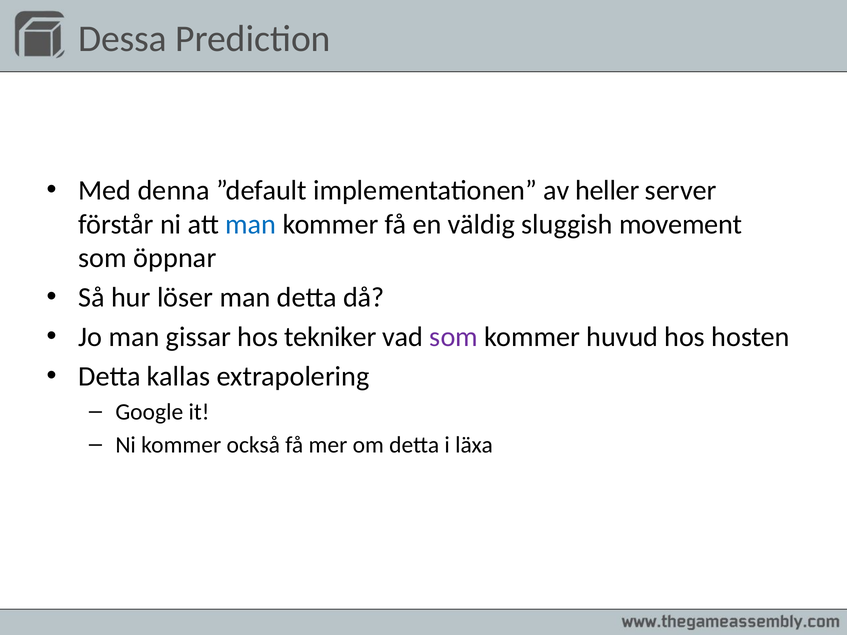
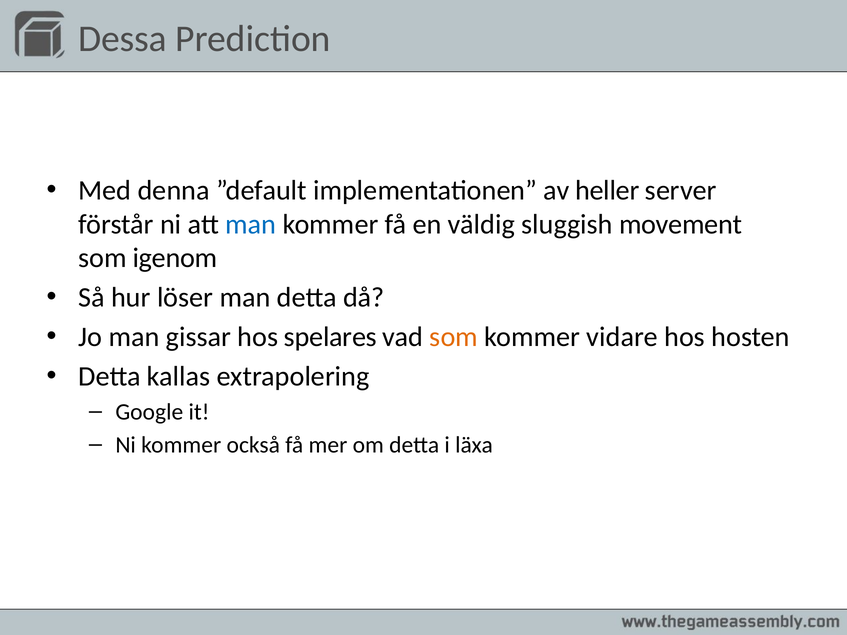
öppnar: öppnar -> igenom
tekniker: tekniker -> spelares
som at (454, 337) colour: purple -> orange
huvud: huvud -> vidare
